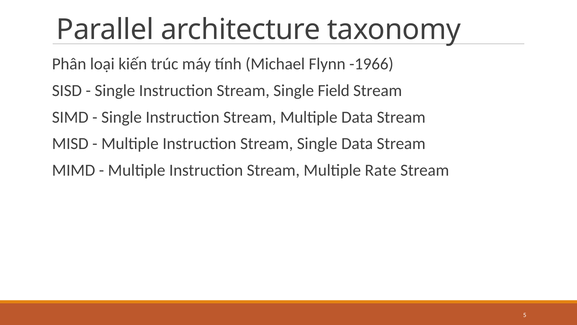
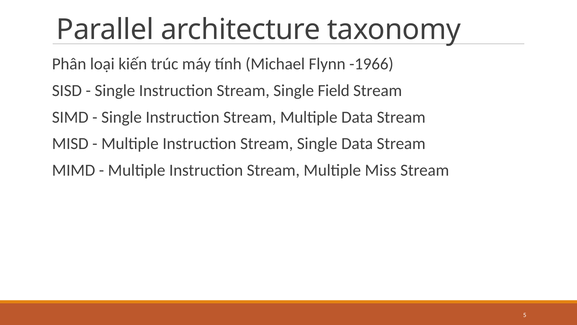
Rate: Rate -> Miss
